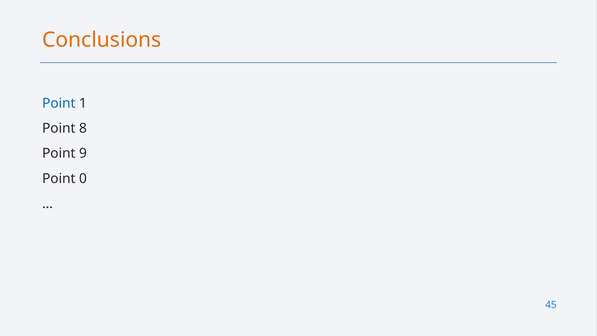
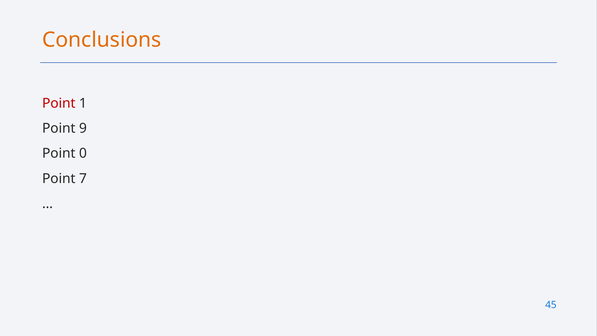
Point at (59, 103) colour: blue -> red
8: 8 -> 9
9: 9 -> 0
0: 0 -> 7
